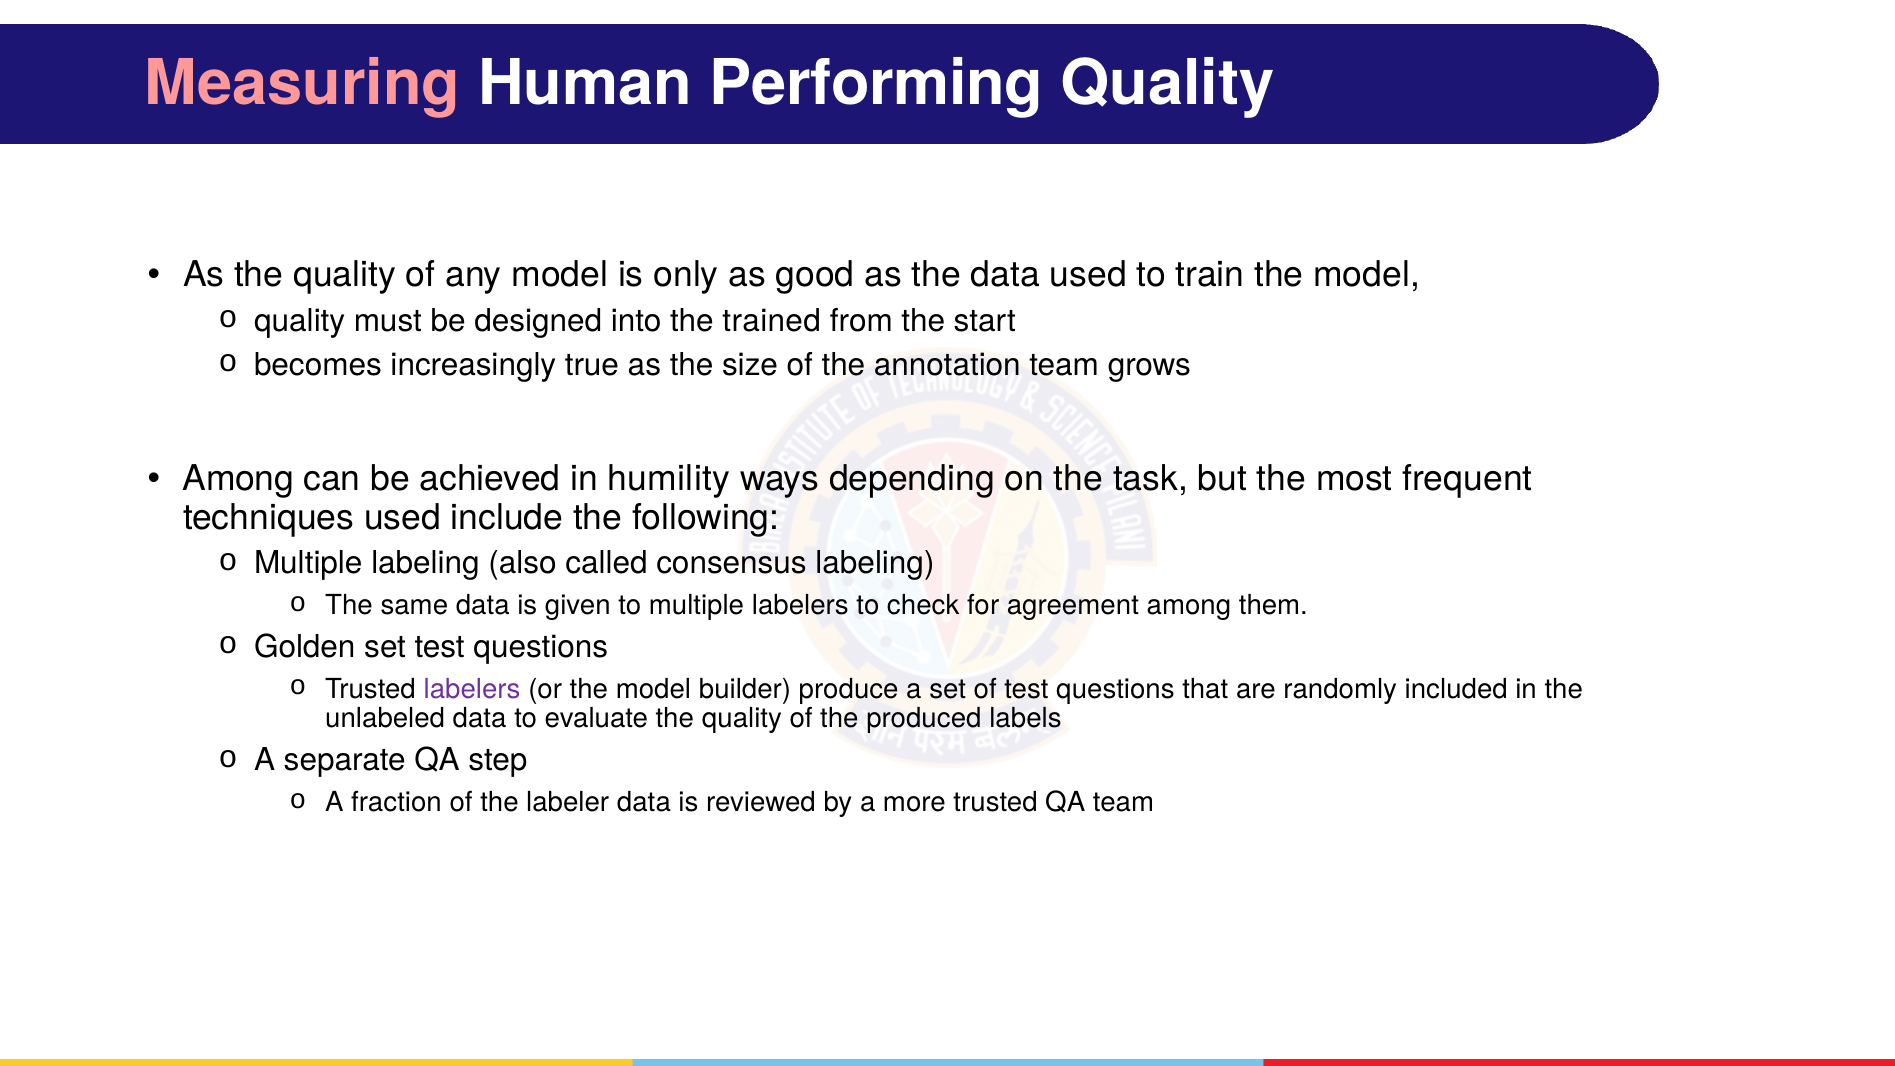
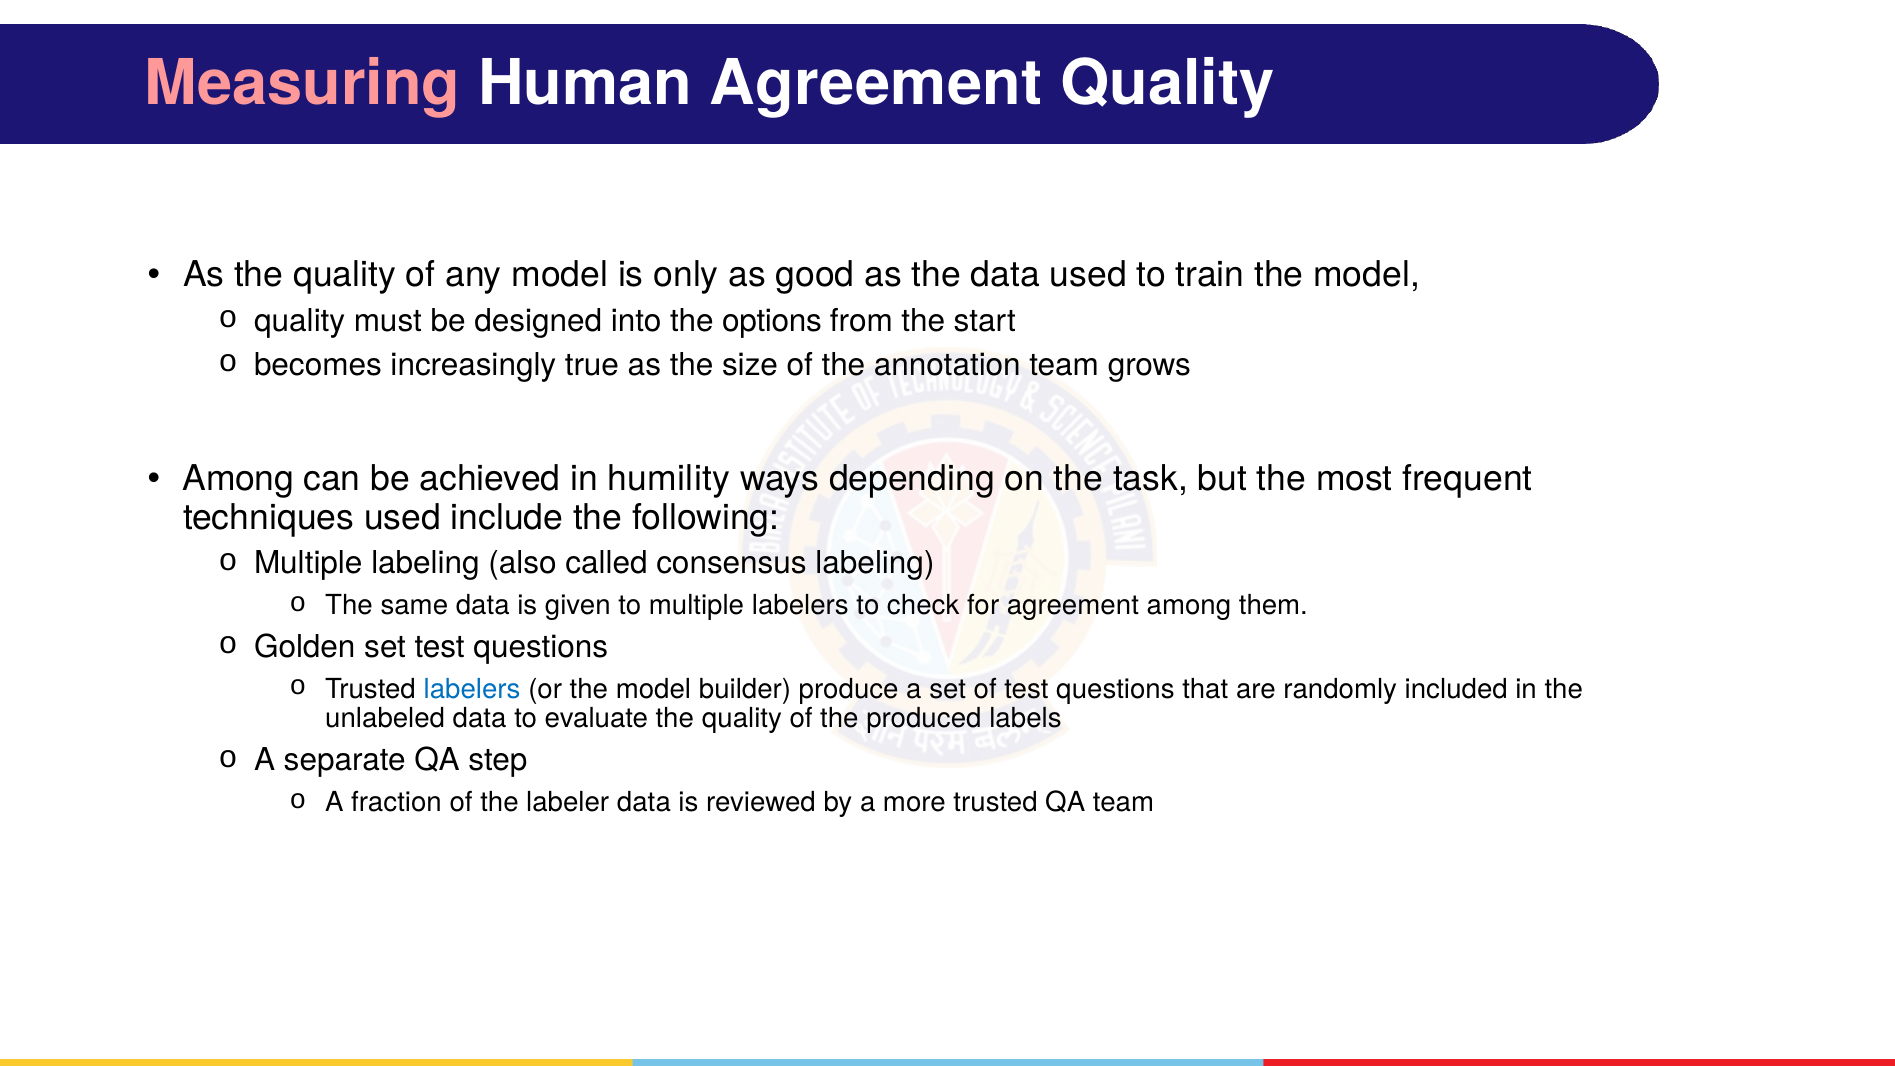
Human Performing: Performing -> Agreement
trained: trained -> options
labelers at (472, 689) colour: purple -> blue
